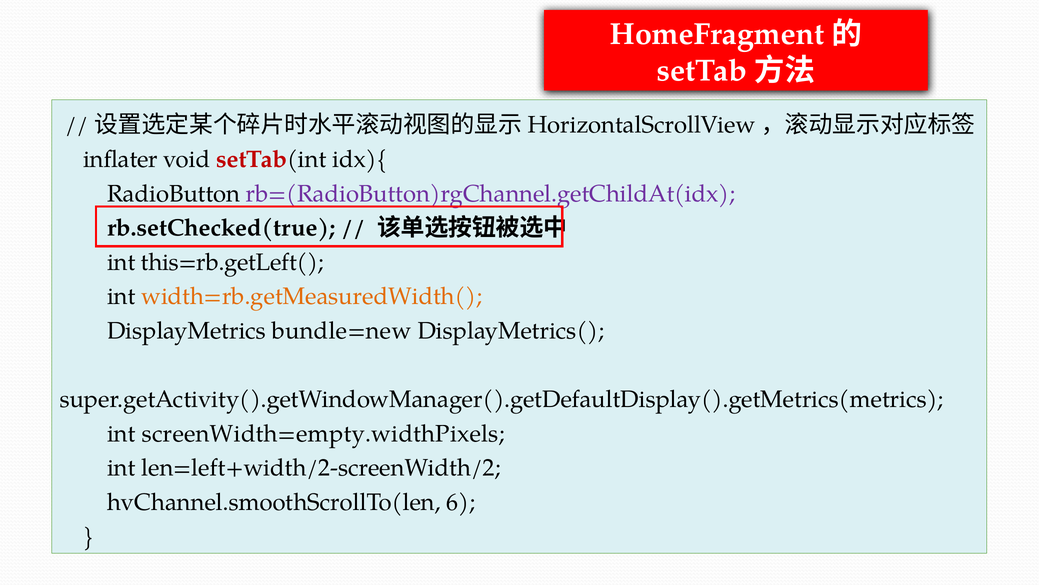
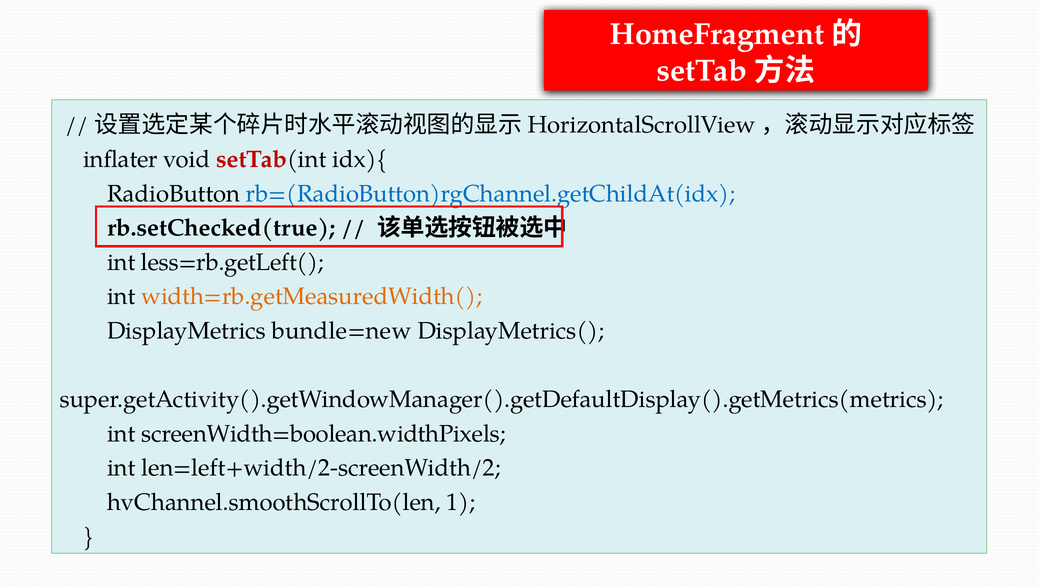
rb=(RadioButton)rgChannel.getChildAt(idx colour: purple -> blue
this=rb.getLeft(: this=rb.getLeft( -> less=rb.getLeft(
screenWidth=empty.widthPixels: screenWidth=empty.widthPixels -> screenWidth=boolean.widthPixels
6: 6 -> 1
